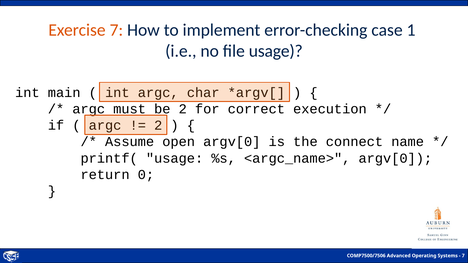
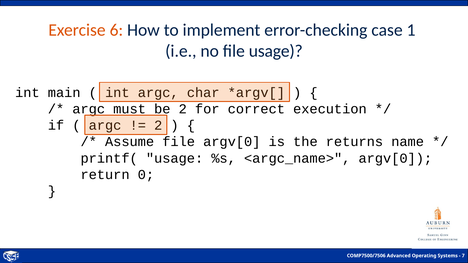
Exercise 7: 7 -> 6
Assume open: open -> file
connect: connect -> returns
